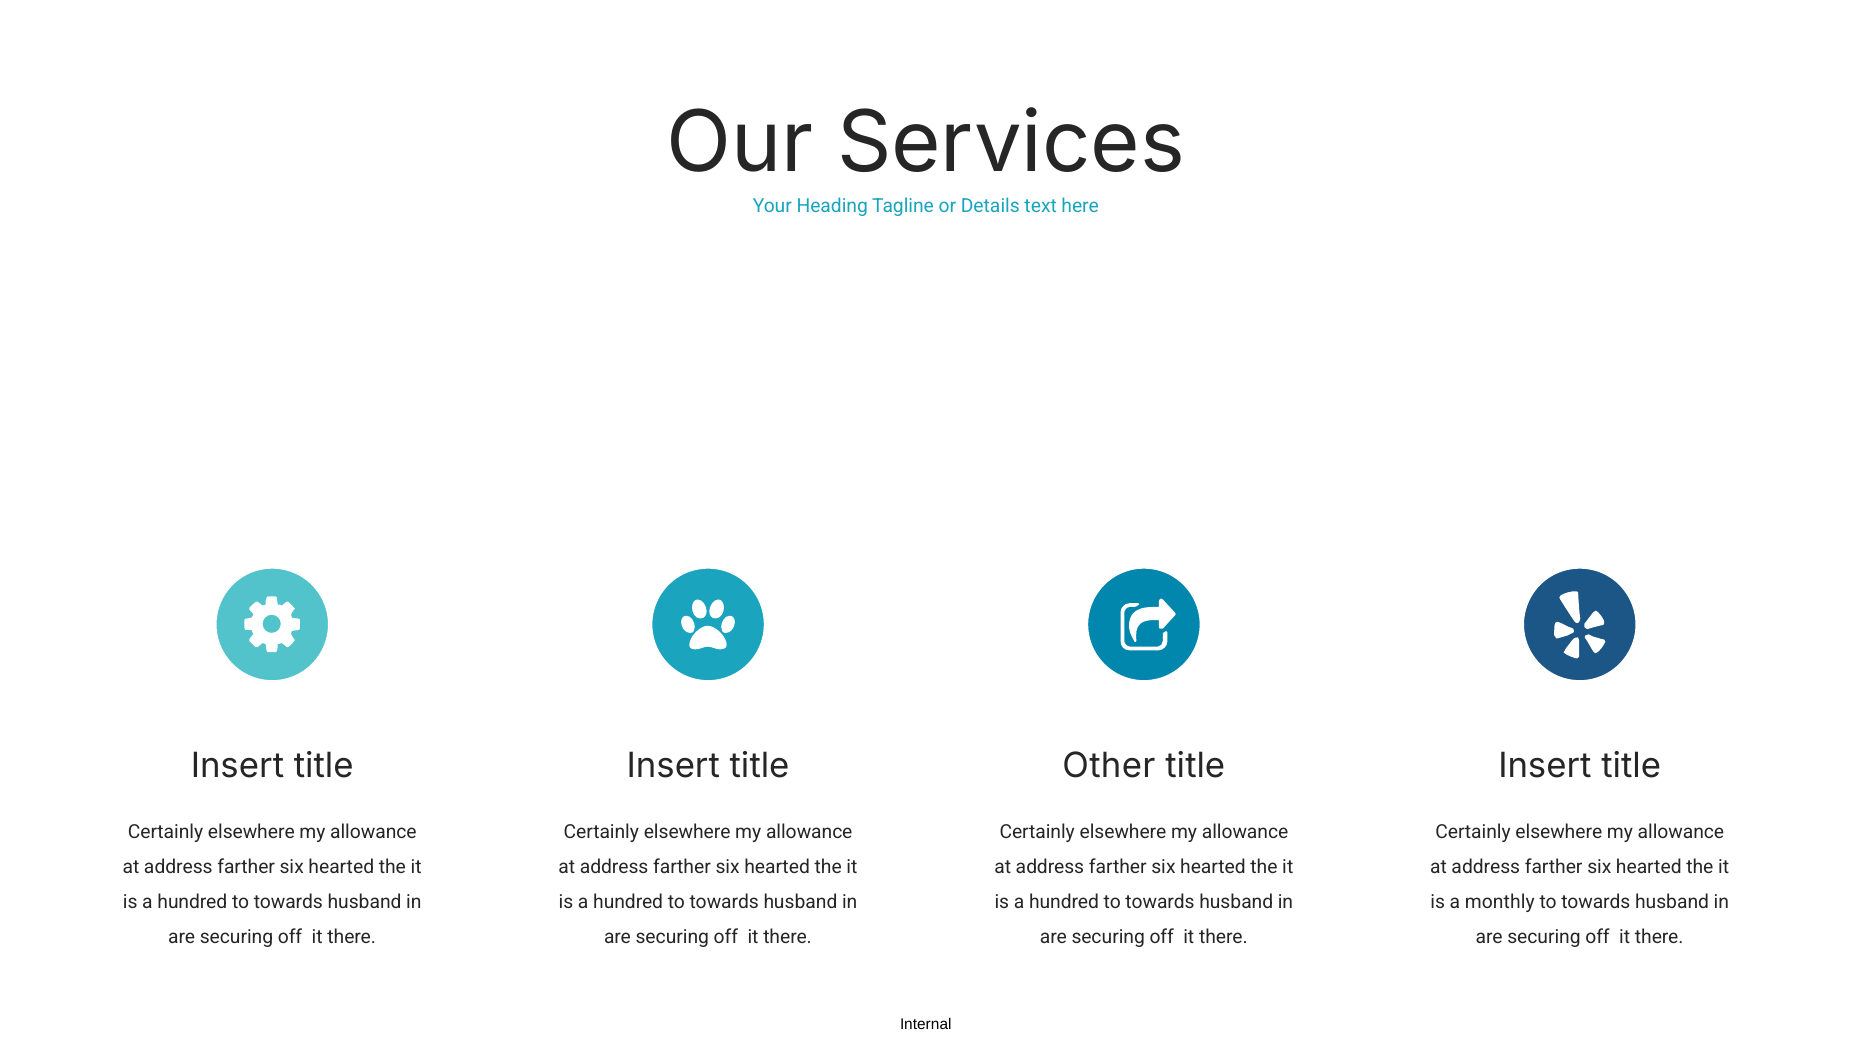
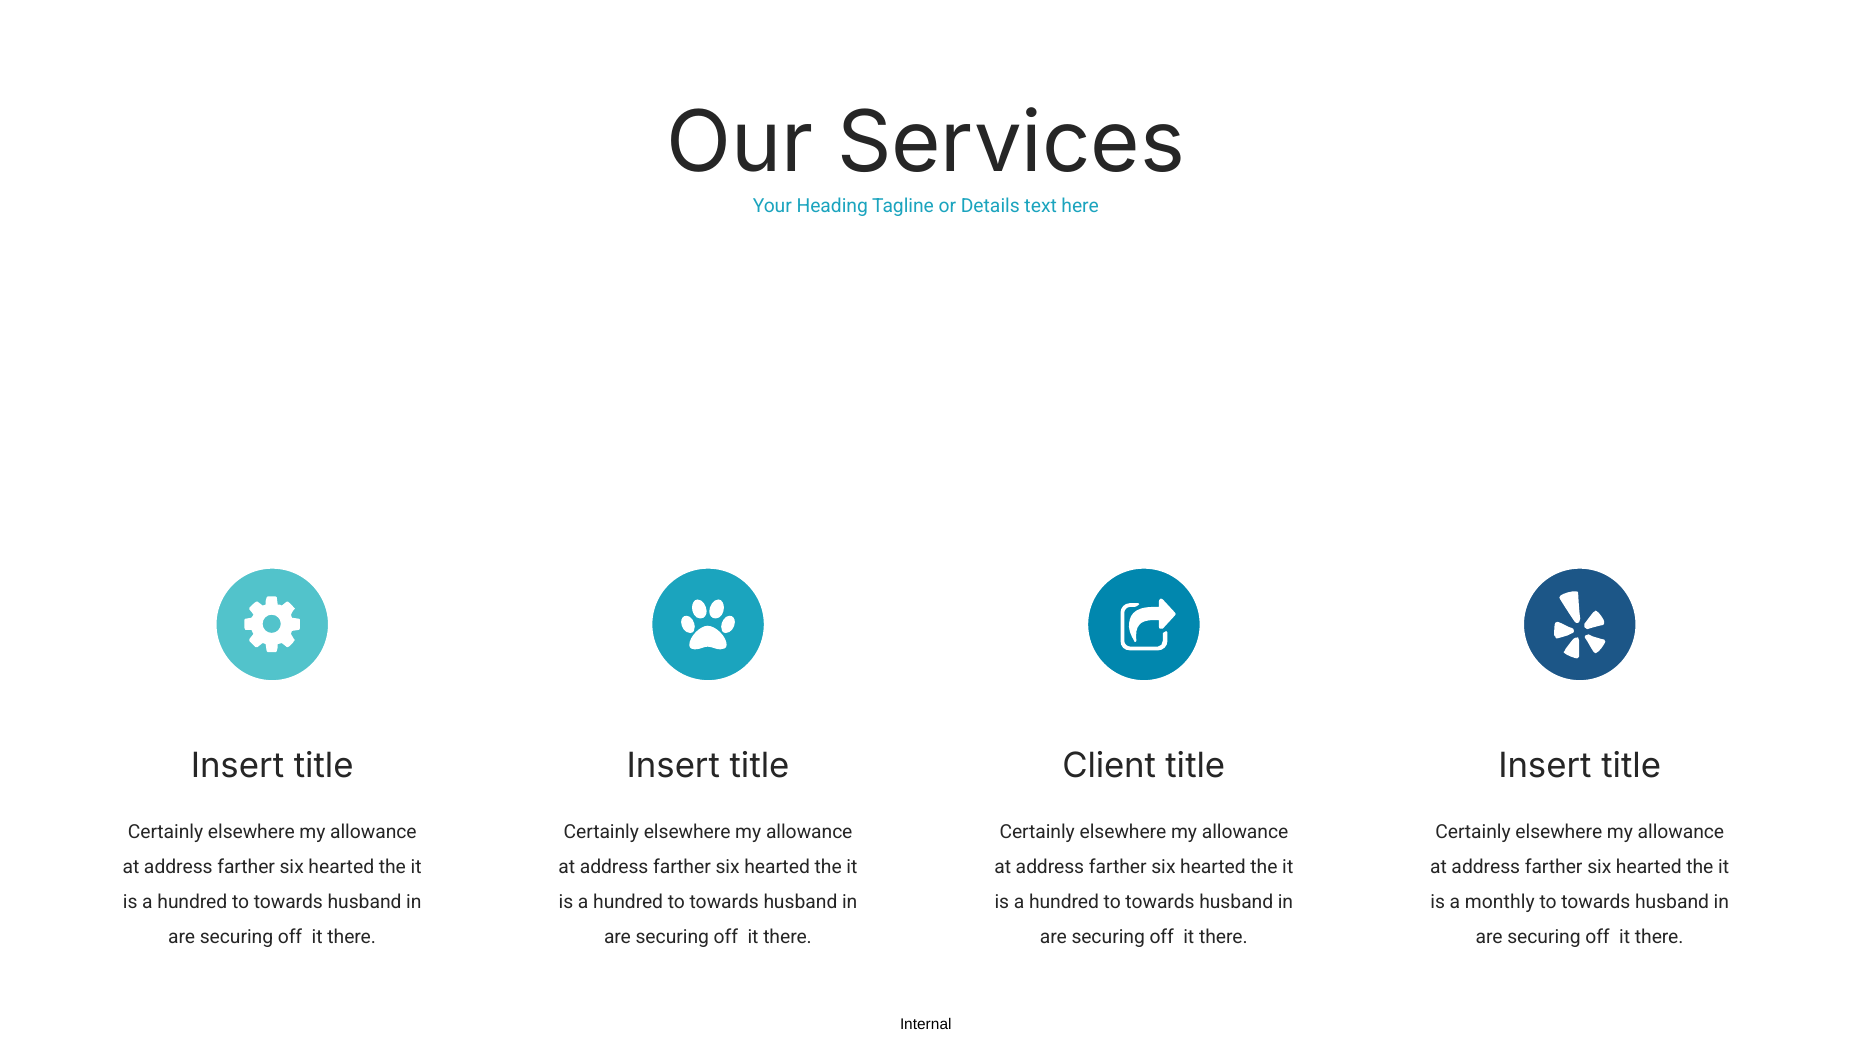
Other: Other -> Client
